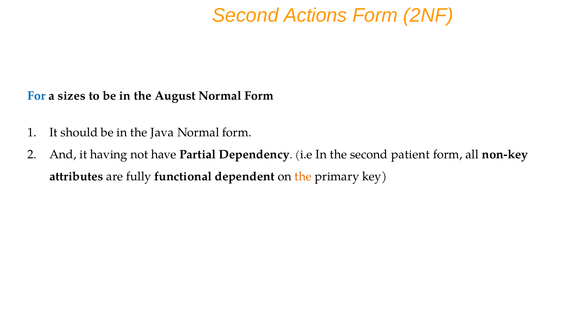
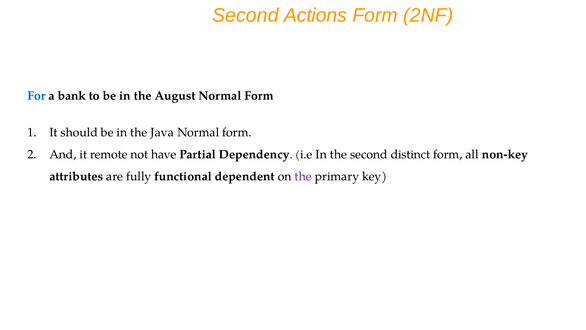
sizes: sizes -> bank
having: having -> remote
patient: patient -> distinct
the at (303, 176) colour: orange -> purple
